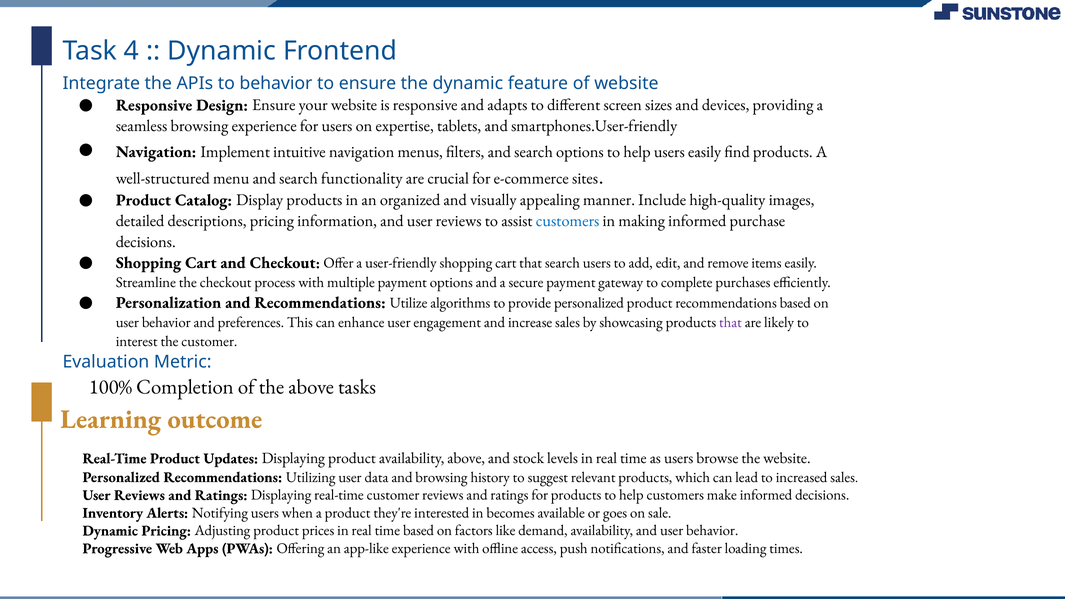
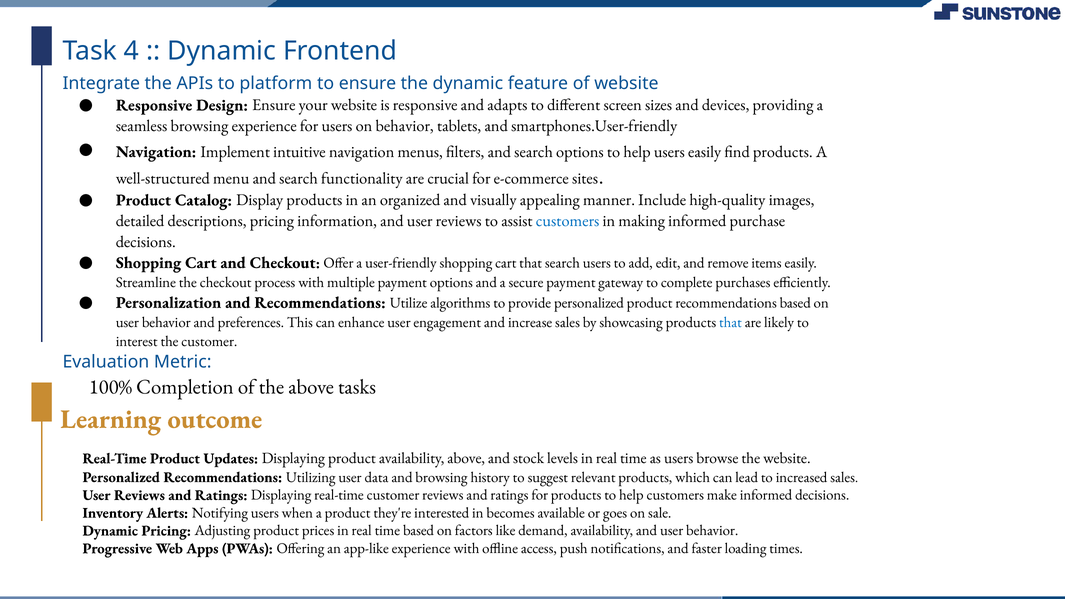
to behavior: behavior -> platform
on expertise: expertise -> behavior
that at (730, 322) colour: purple -> blue
